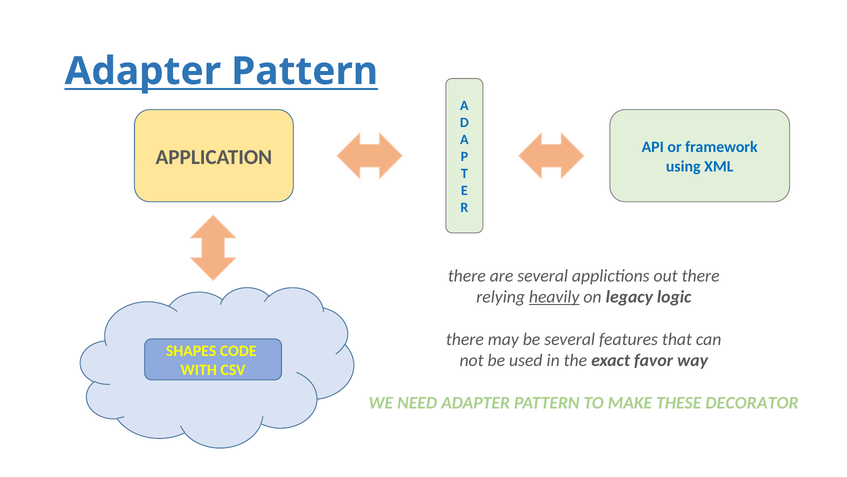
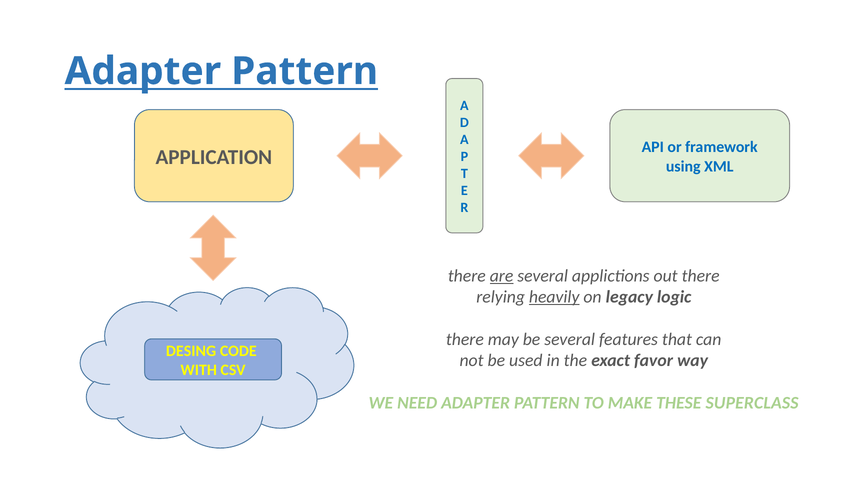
are underline: none -> present
SHAPES: SHAPES -> DESING
DECORATOR: DECORATOR -> SUPERCLASS
